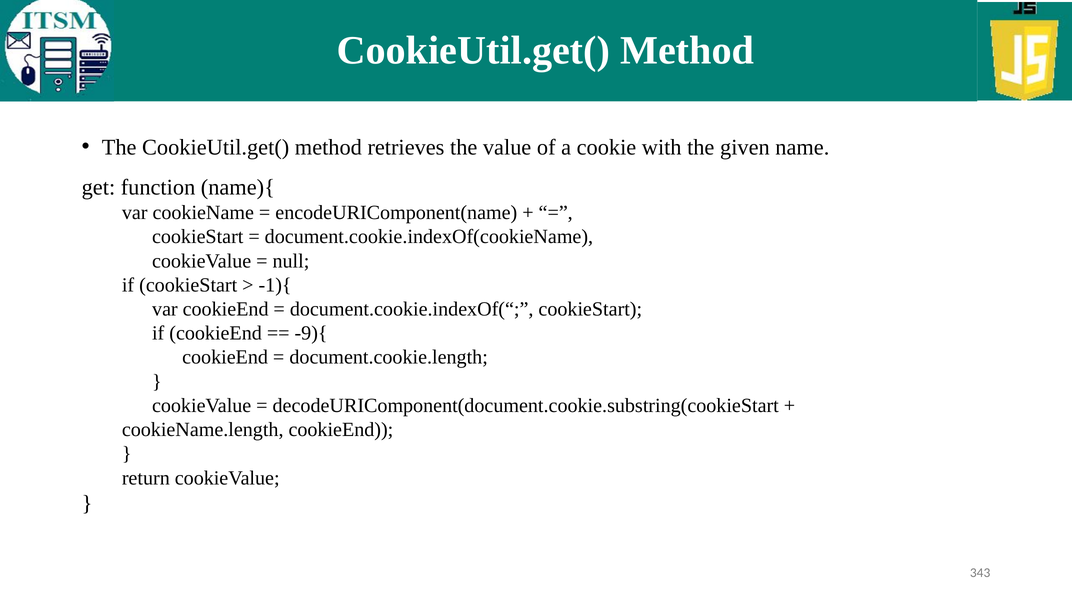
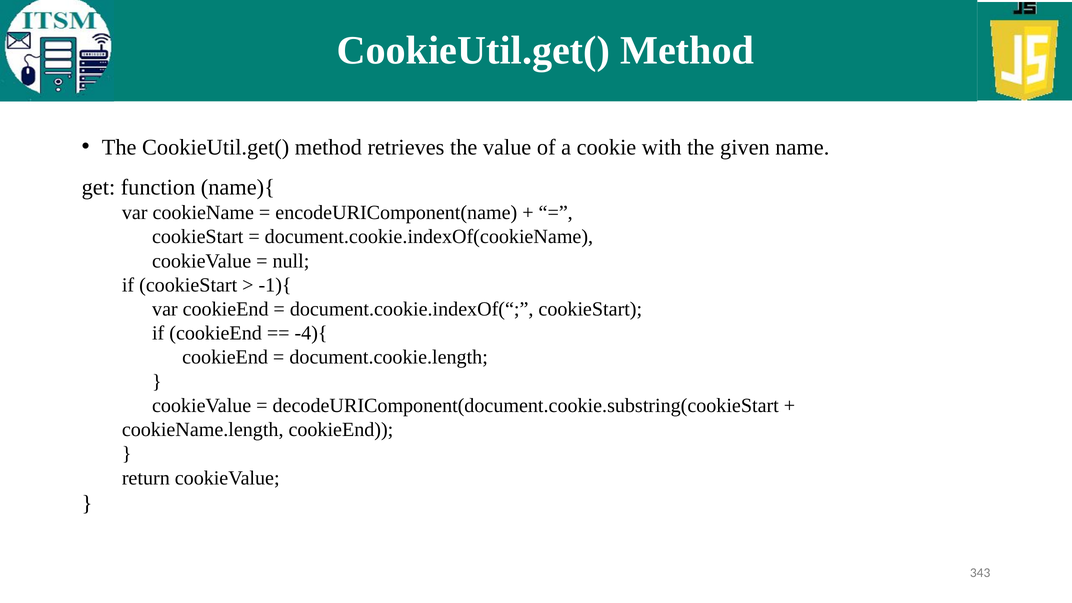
-9){: -9){ -> -4){
